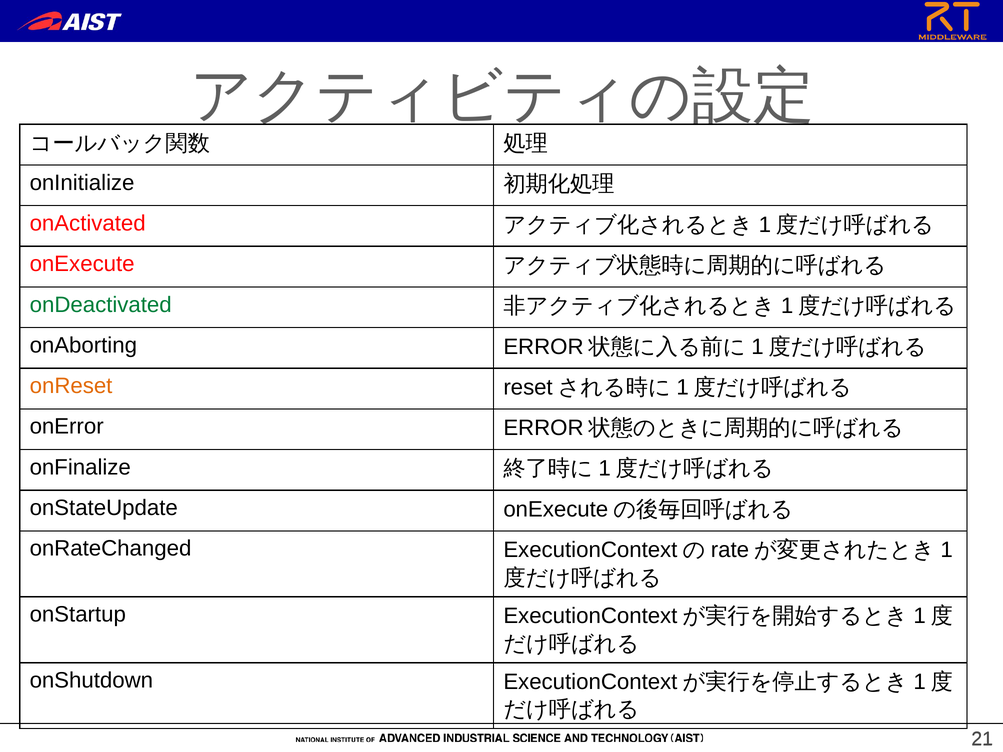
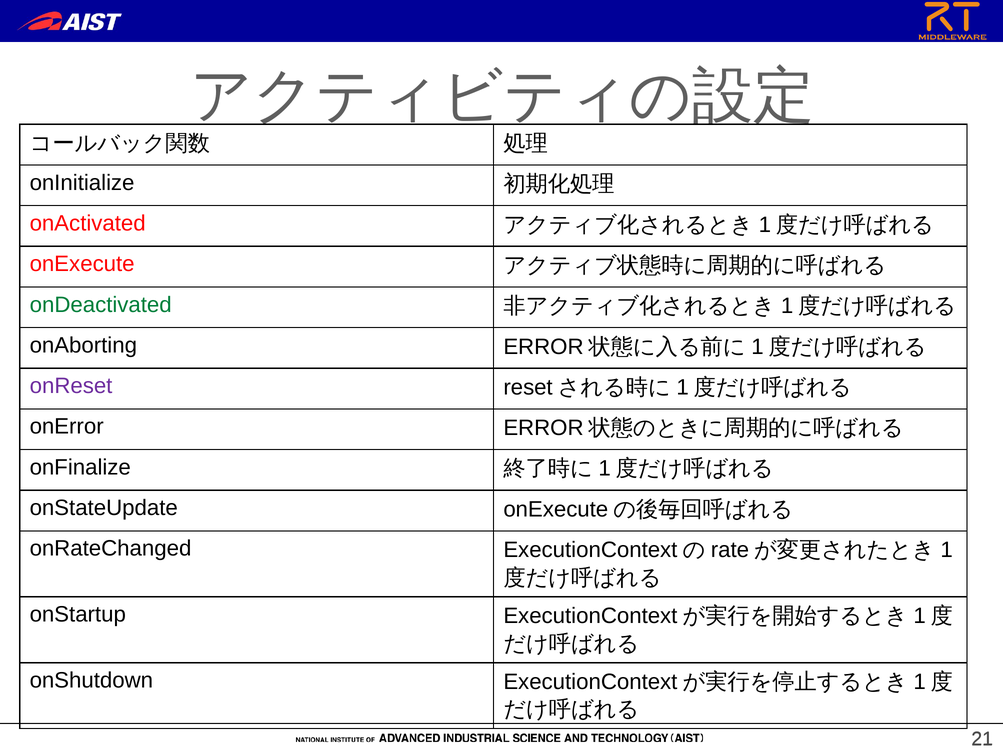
onReset colour: orange -> purple
